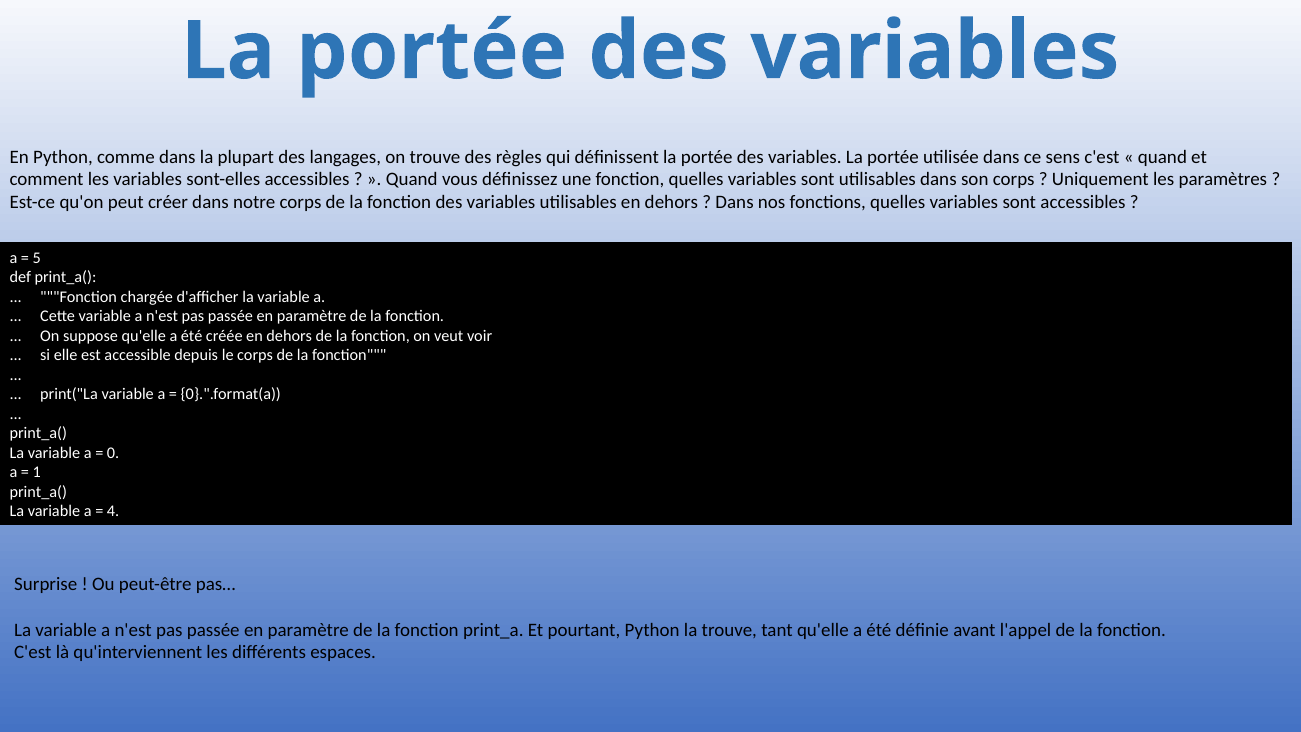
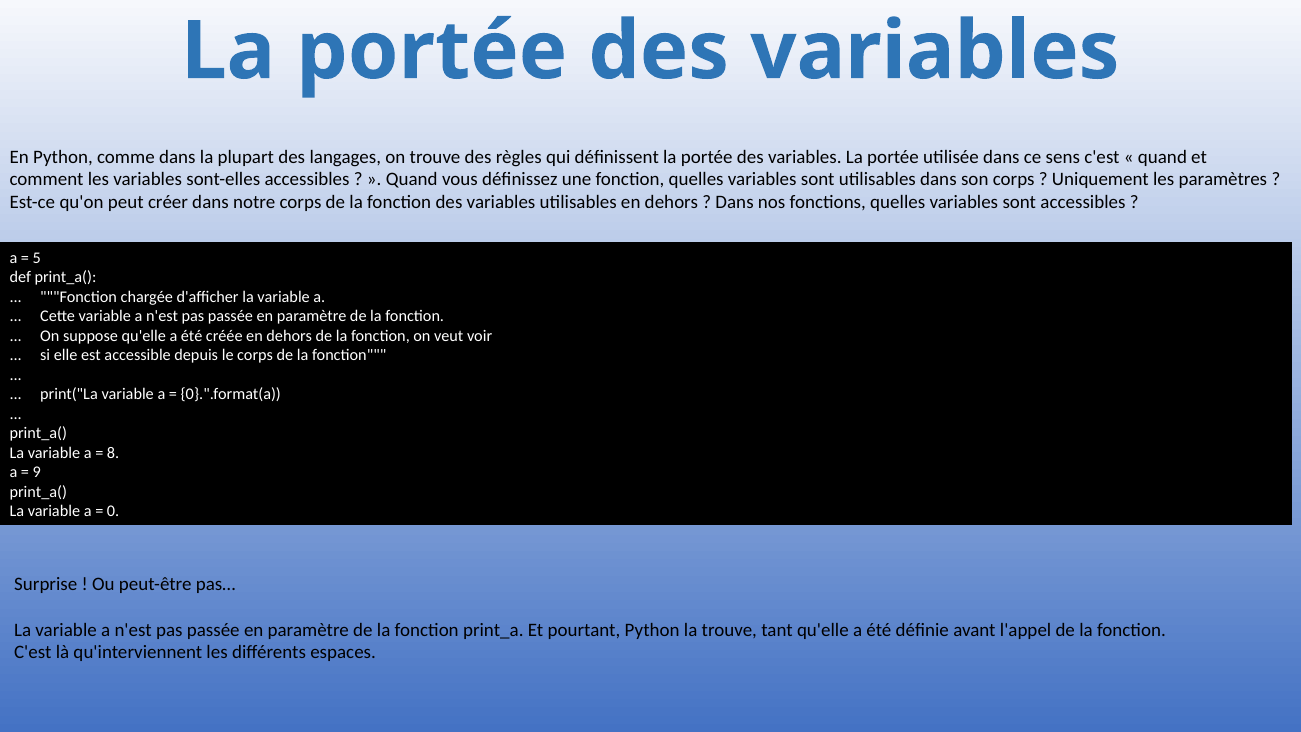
0: 0 -> 8
1: 1 -> 9
4: 4 -> 0
